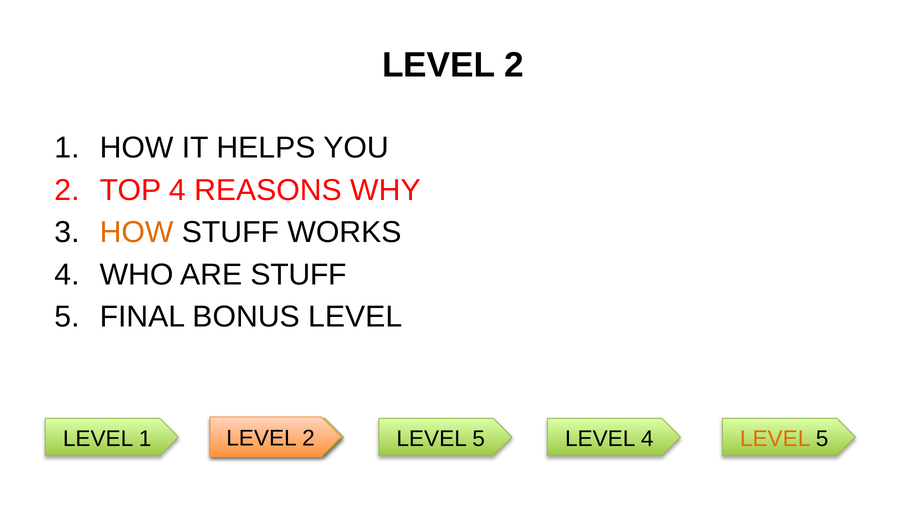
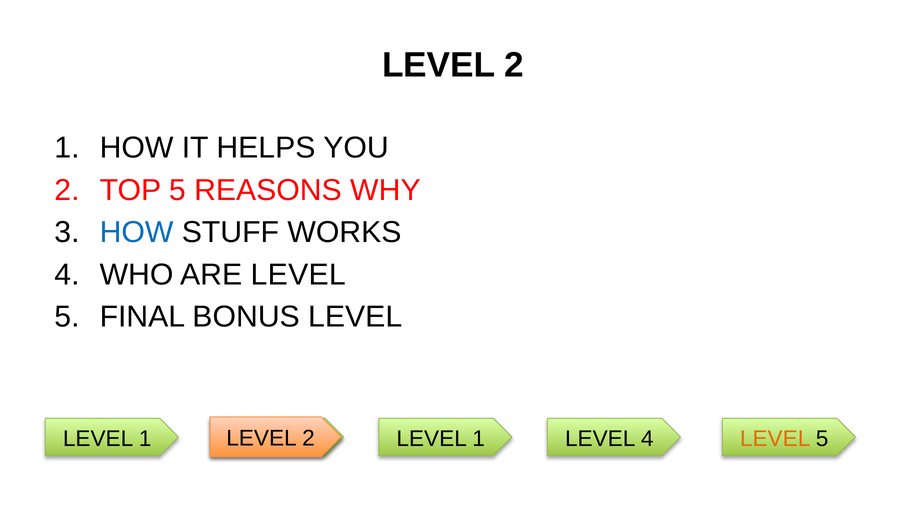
TOP 4: 4 -> 5
HOW at (137, 232) colour: orange -> blue
ARE STUFF: STUFF -> LEVEL
5 at (479, 438): 5 -> 1
